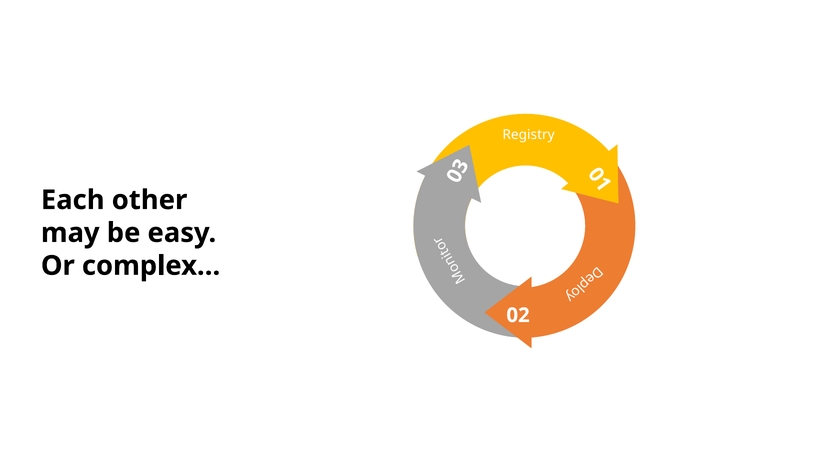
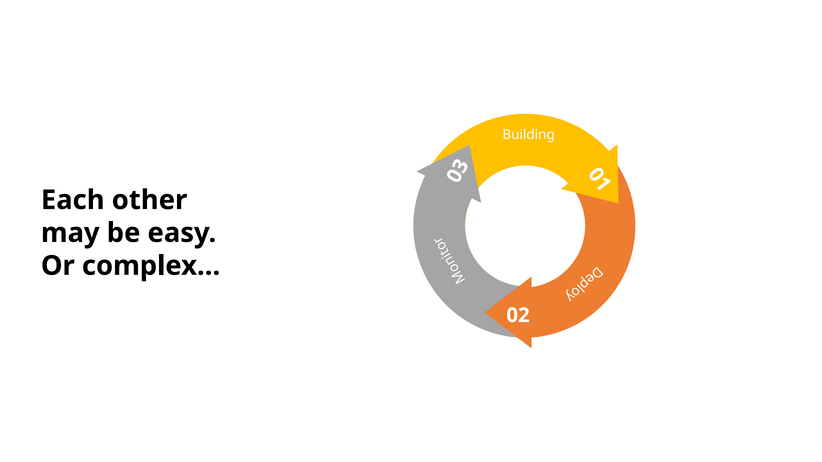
Registry: Registry -> Building
